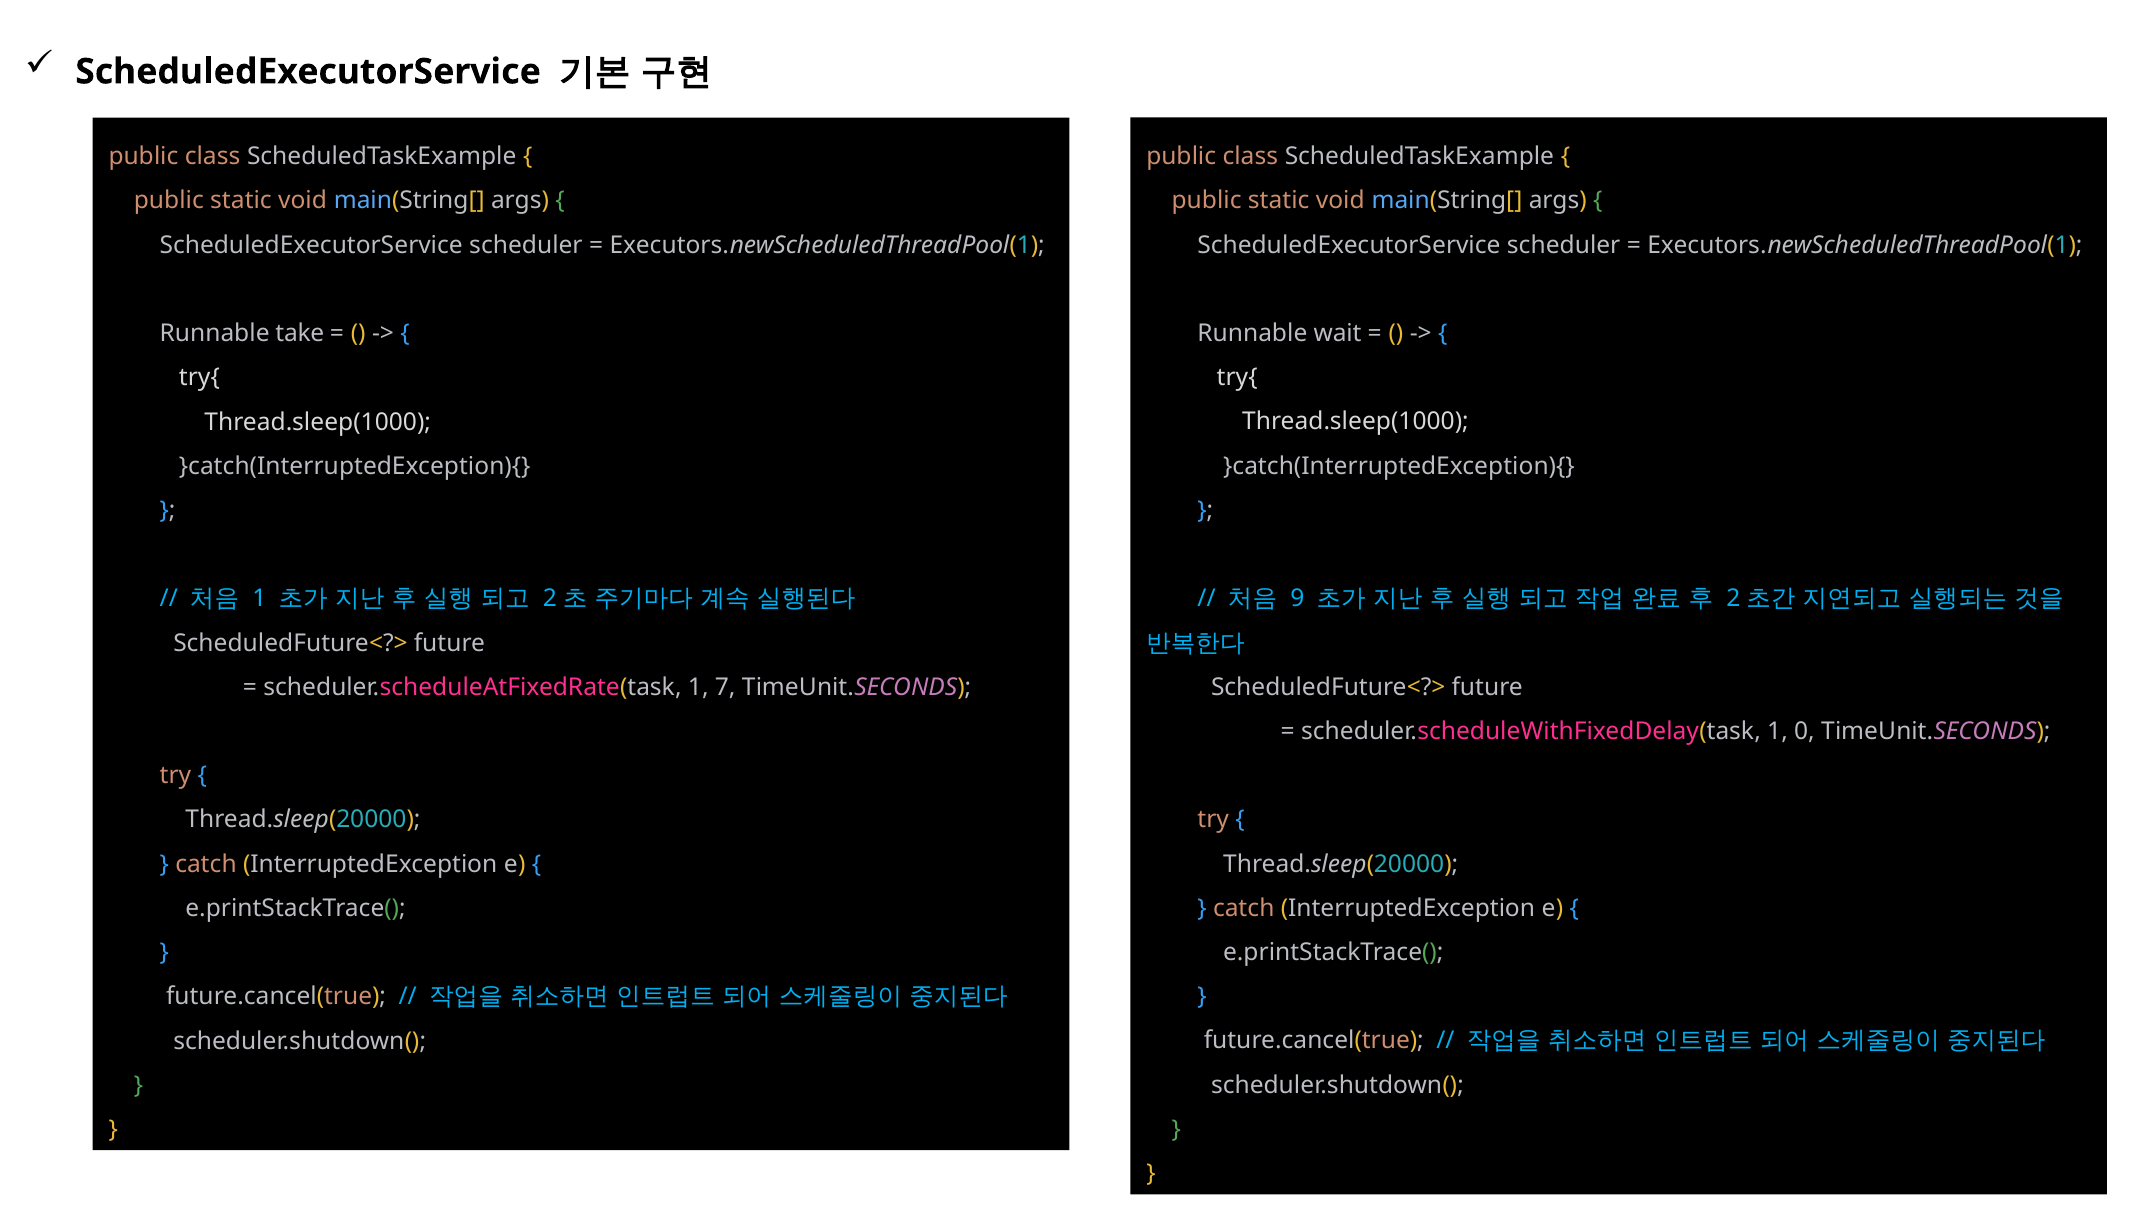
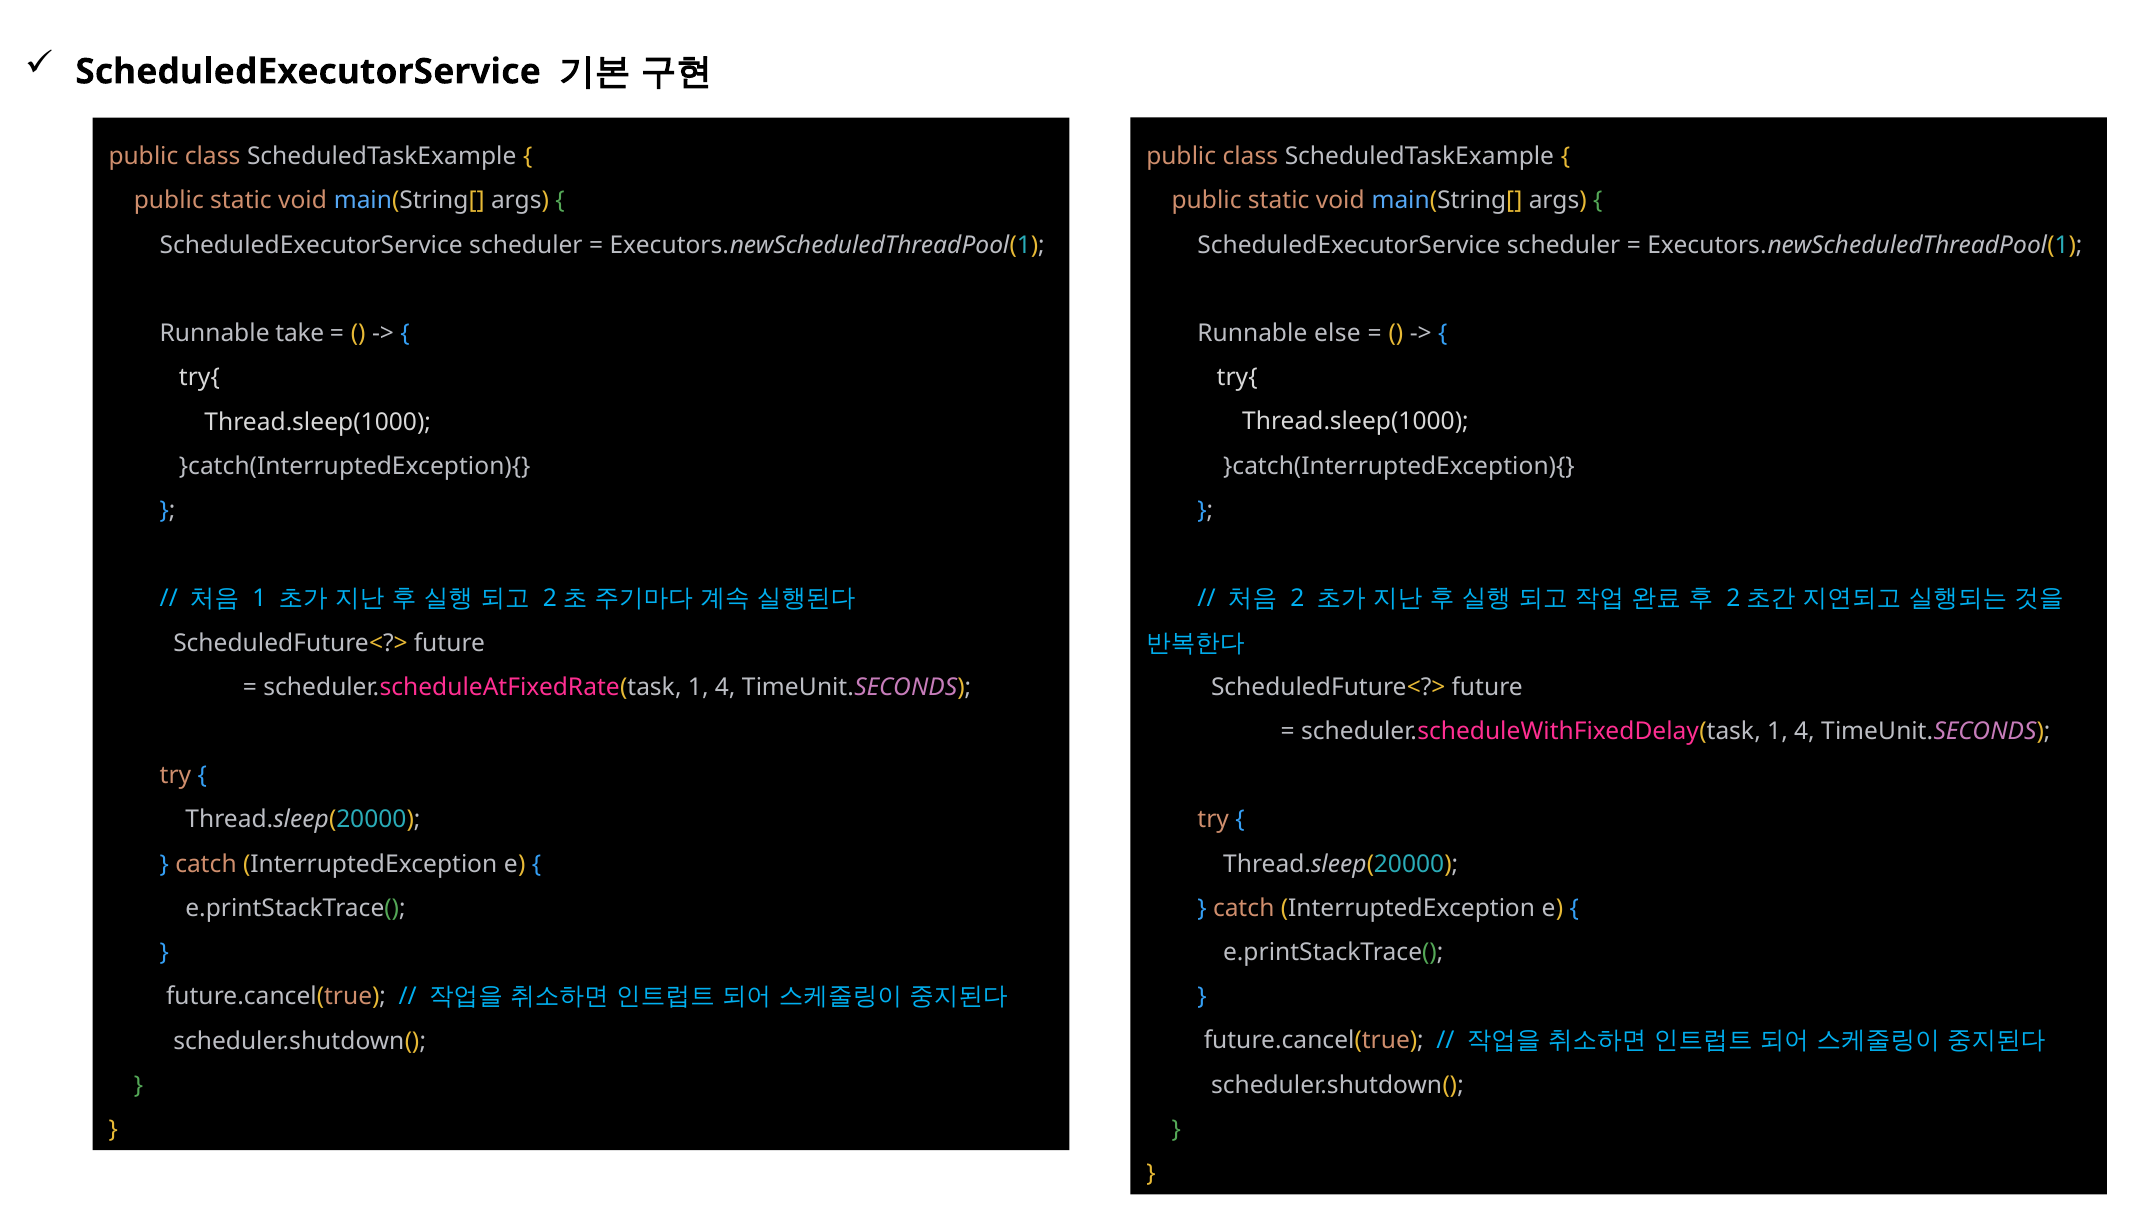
wait: wait -> else
9: 9 -> 2
scheduler.scheduleAtFixedRate(task 1 7: 7 -> 4
scheduler.scheduleWithFixedDelay(task 1 0: 0 -> 4
